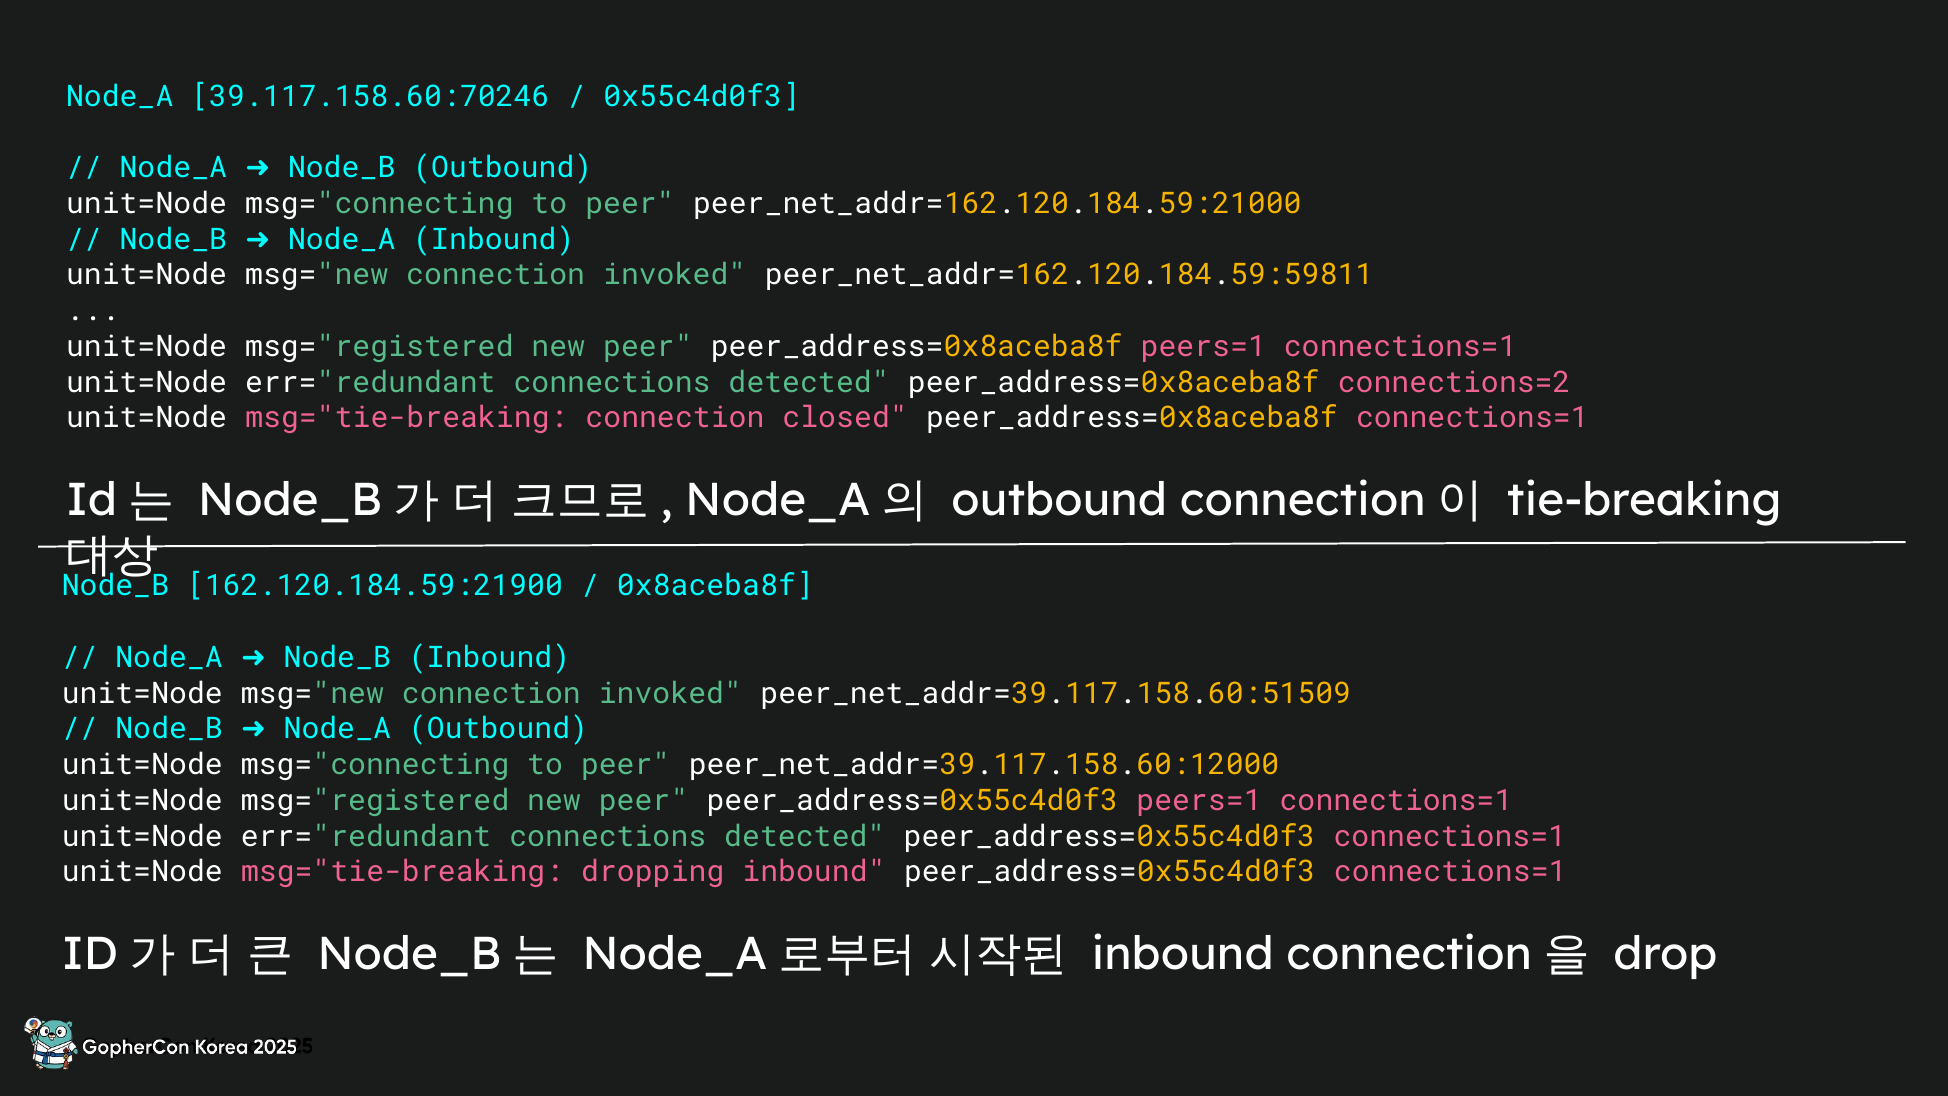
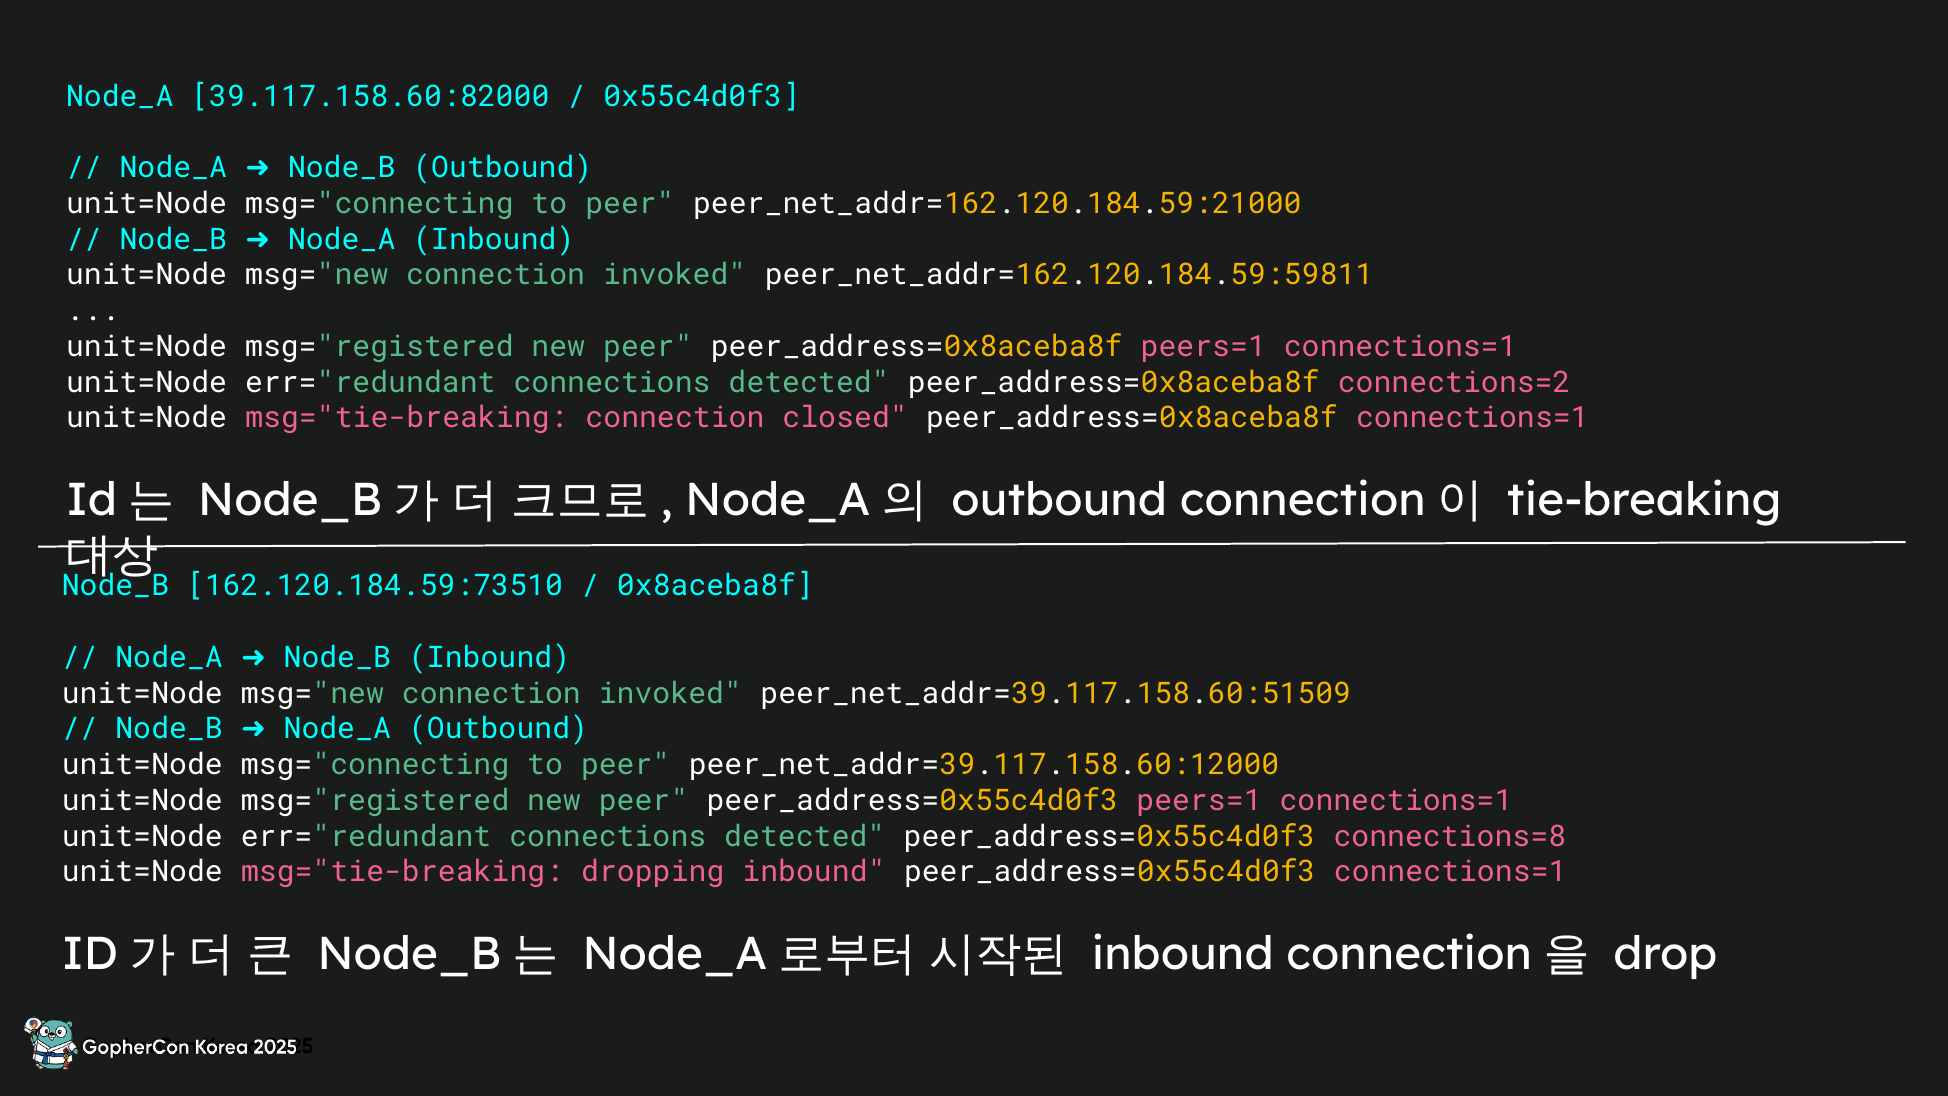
39.117.158.60:70246: 39.117.158.60:70246 -> 39.117.158.60:82000
162.120.184.59:21900: 162.120.184.59:21900 -> 162.120.184.59:73510
detected peer_address=0x55c4d0f3 connections=1: connections=1 -> connections=8
